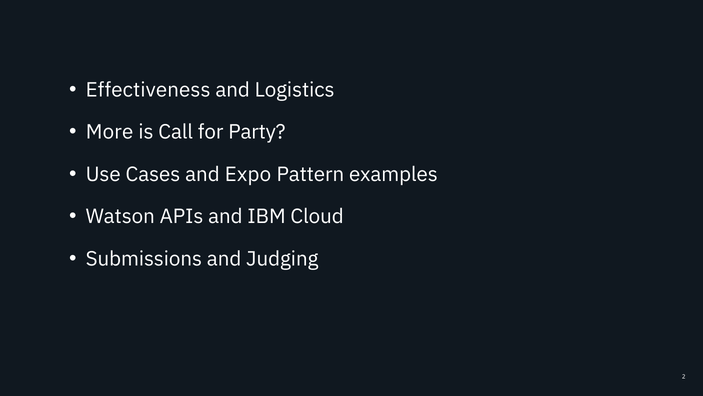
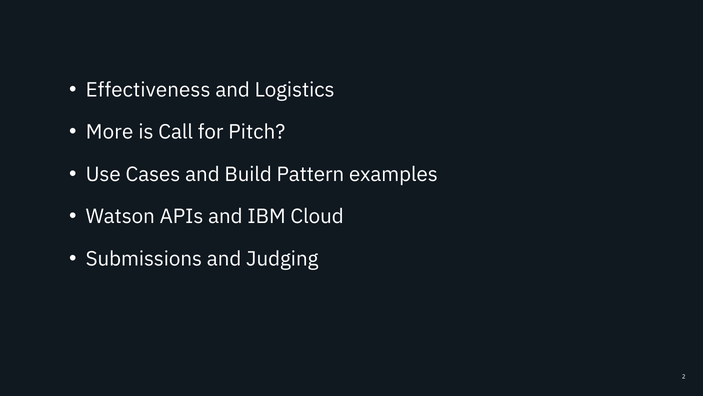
Party: Party -> Pitch
Expo: Expo -> Build
